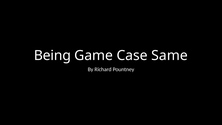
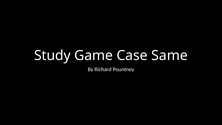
Being: Being -> Study
